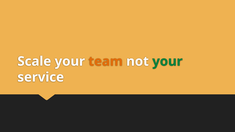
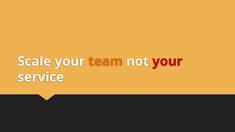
your at (167, 61) colour: green -> red
